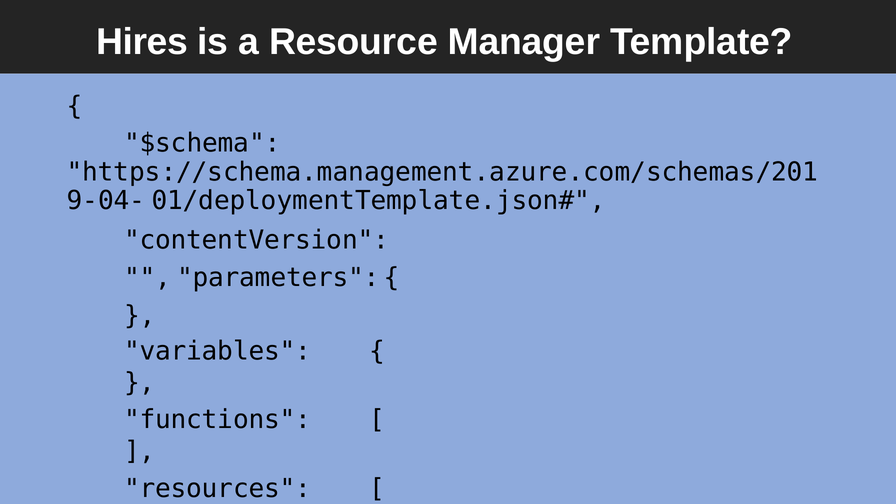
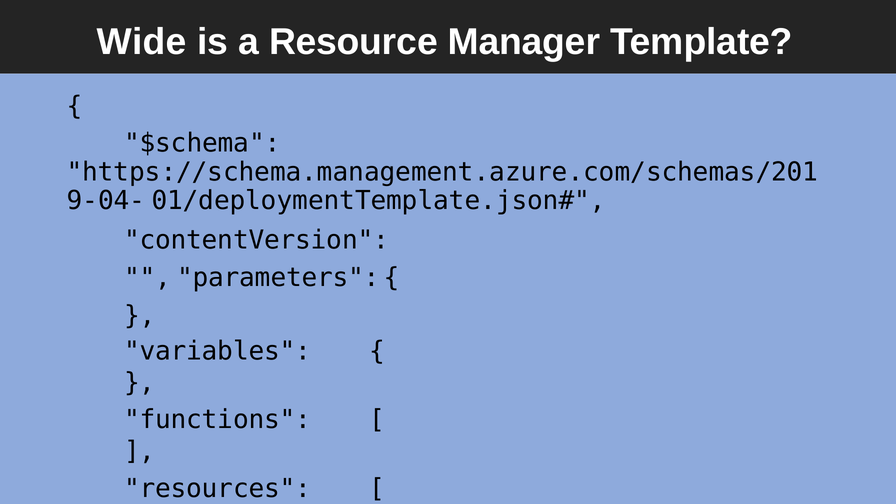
Hires: Hires -> Wide
